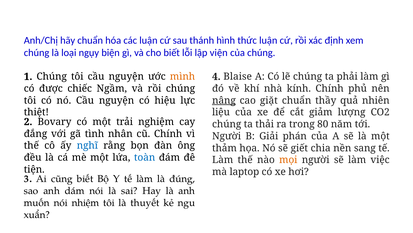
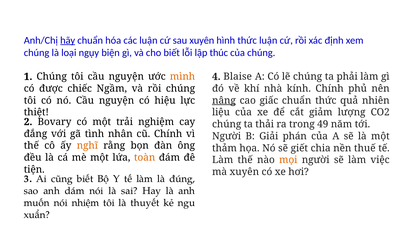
hãy underline: none -> present
sau thánh: thánh -> xuyên
viện: viện -> thúc
giặt: giặt -> giấc
chuẩn thầy: thầy -> thức
80: 80 -> 49
nghĩ colour: blue -> orange
sang: sang -> thuế
toàn colour: blue -> orange
mà laptop: laptop -> xuyên
